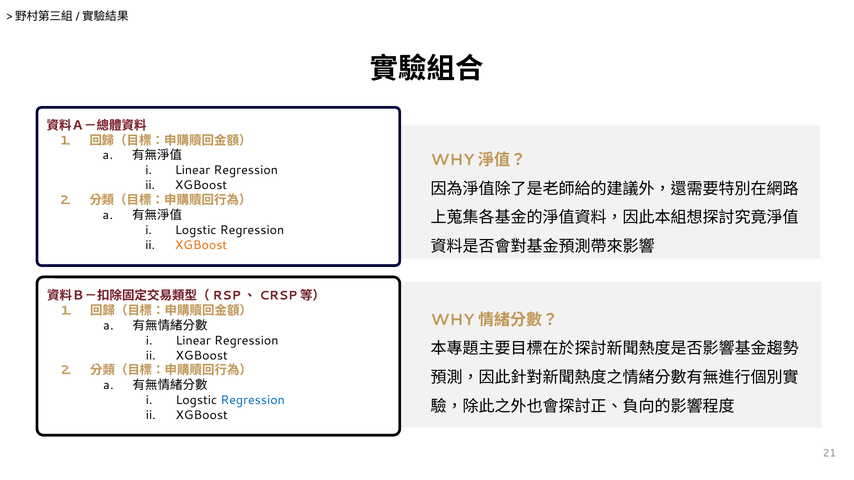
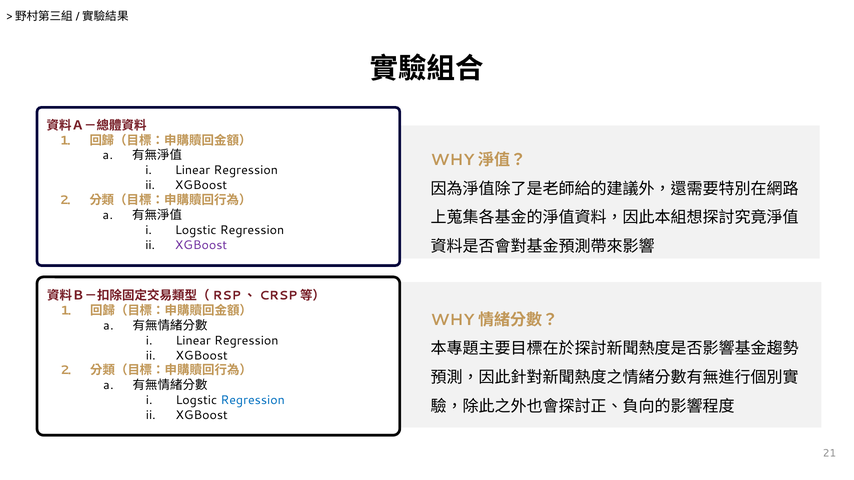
XGBoost at (201, 245) colour: orange -> purple
